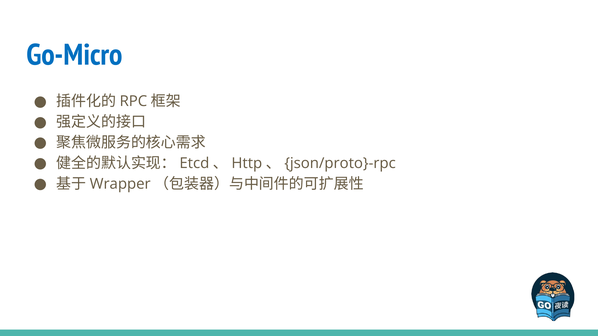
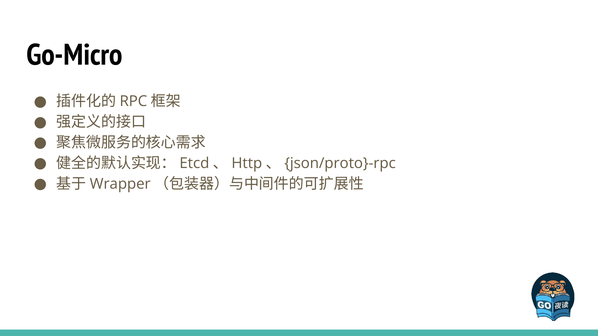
Go-Micro colour: blue -> black
